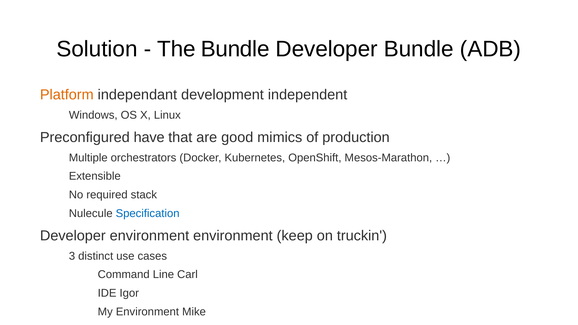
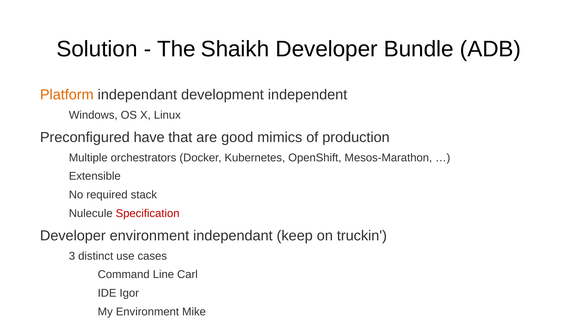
The Bundle: Bundle -> Shaikh
Specification colour: blue -> red
environment environment: environment -> independant
